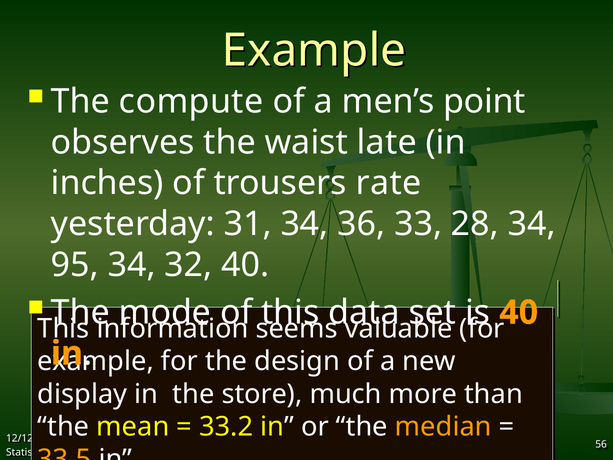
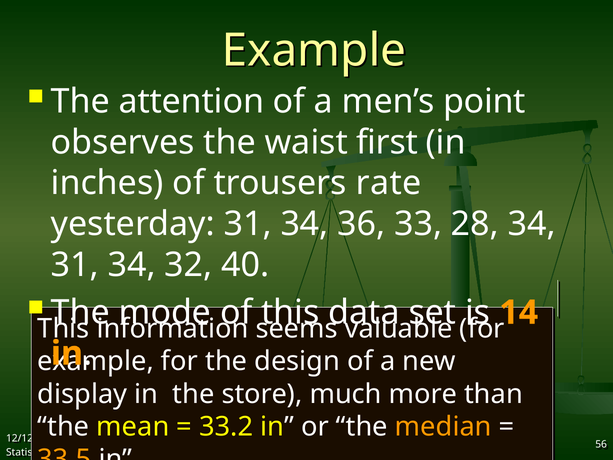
compute: compute -> attention
late: late -> first
95 at (75, 265): 95 -> 31
40 at (519, 312): 40 -> 14
